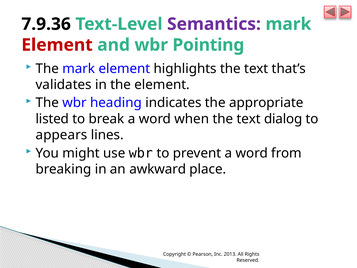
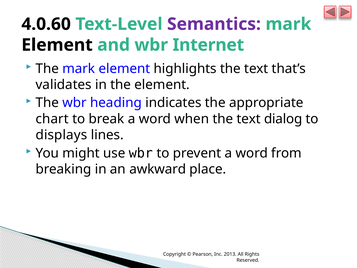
7.9.36: 7.9.36 -> 4.0.60
Element at (57, 45) colour: red -> black
Pointing: Pointing -> Internet
listed: listed -> chart
appears: appears -> displays
